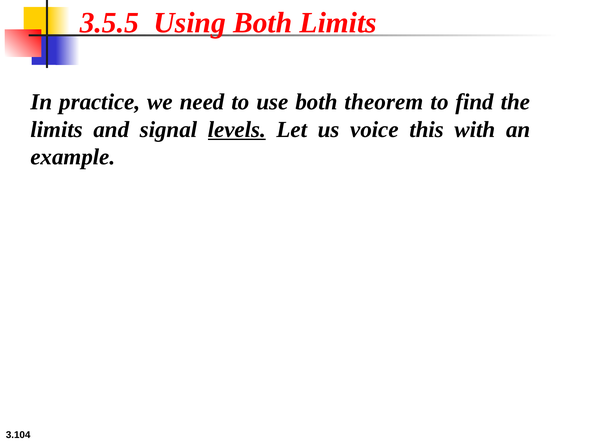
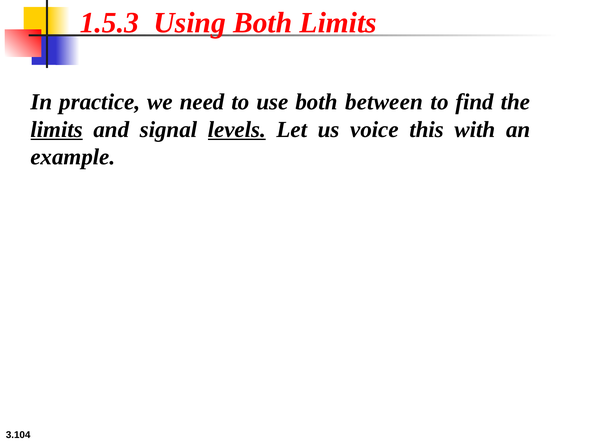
3.5.5: 3.5.5 -> 1.5.3
theorem: theorem -> between
limits at (57, 130) underline: none -> present
